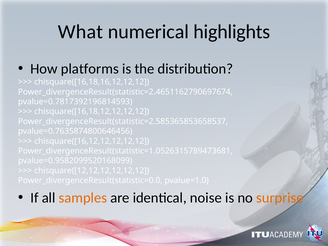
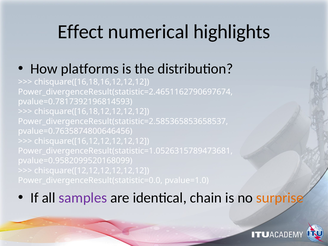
What: What -> Effect
samples colour: orange -> purple
noise: noise -> chain
